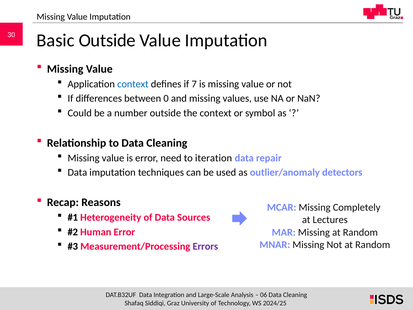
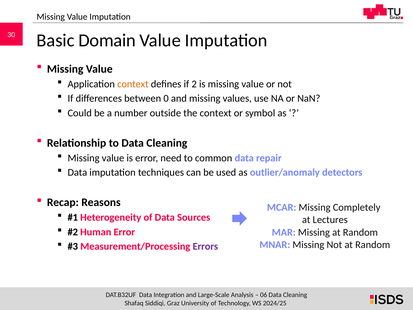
Basic Outside: Outside -> Domain
context at (133, 84) colour: blue -> orange
7: 7 -> 2
iteration: iteration -> common
